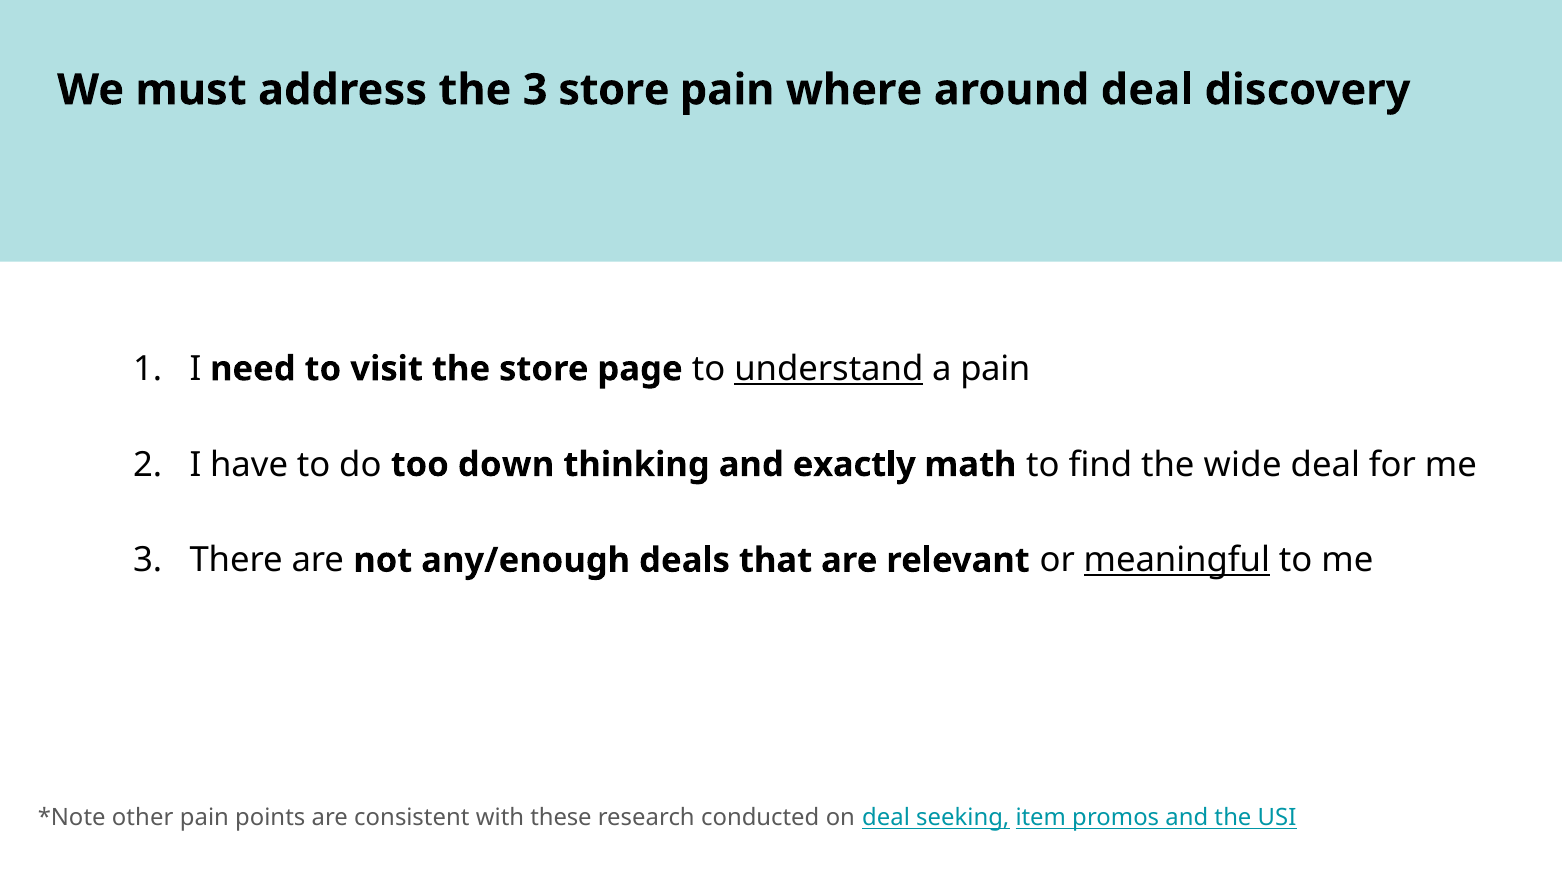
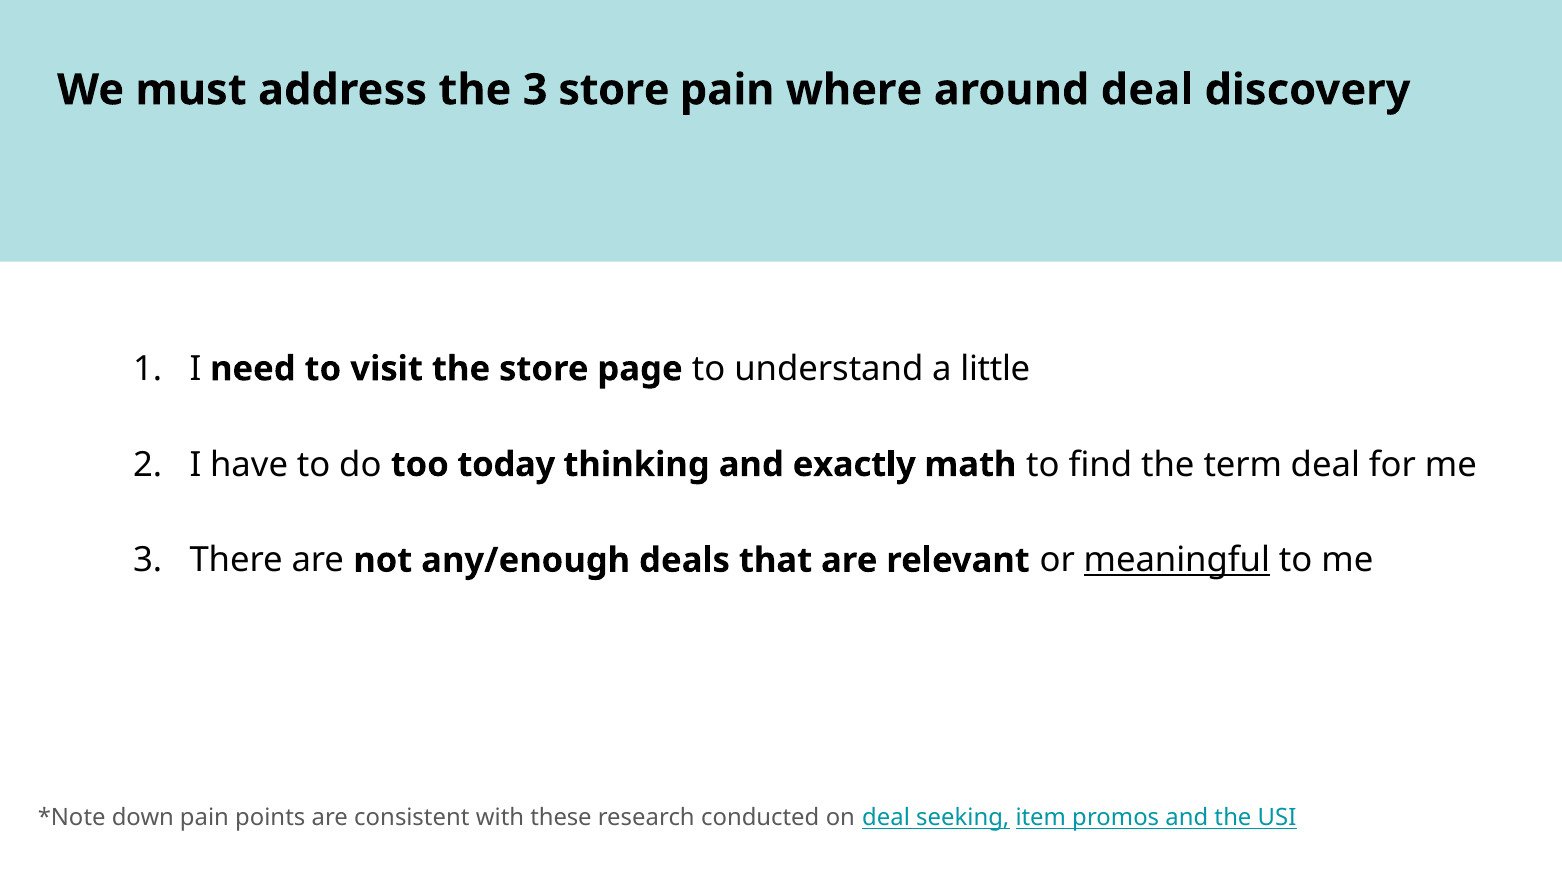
understand underline: present -> none
a pain: pain -> little
down: down -> today
wide: wide -> term
other: other -> down
